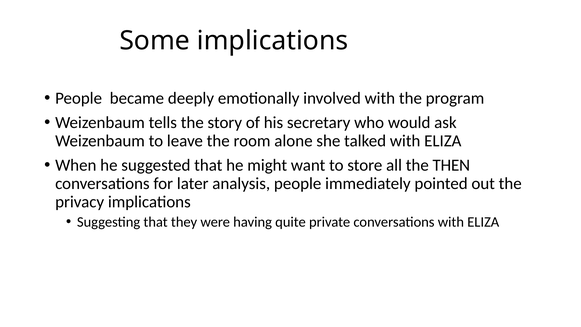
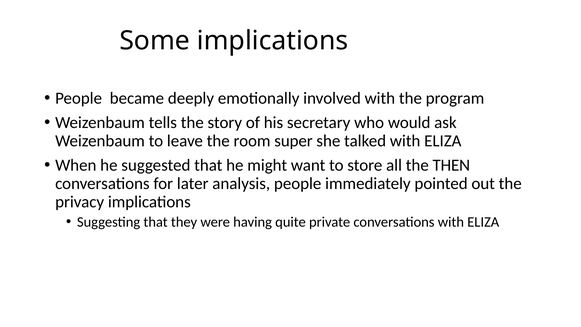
alone: alone -> super
